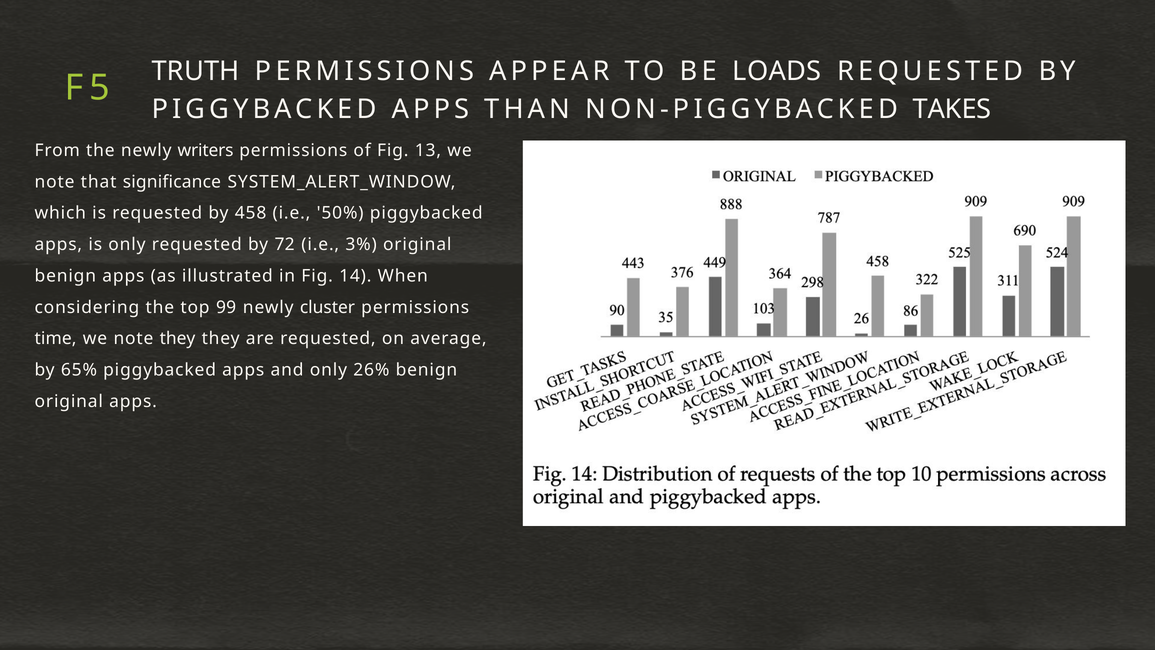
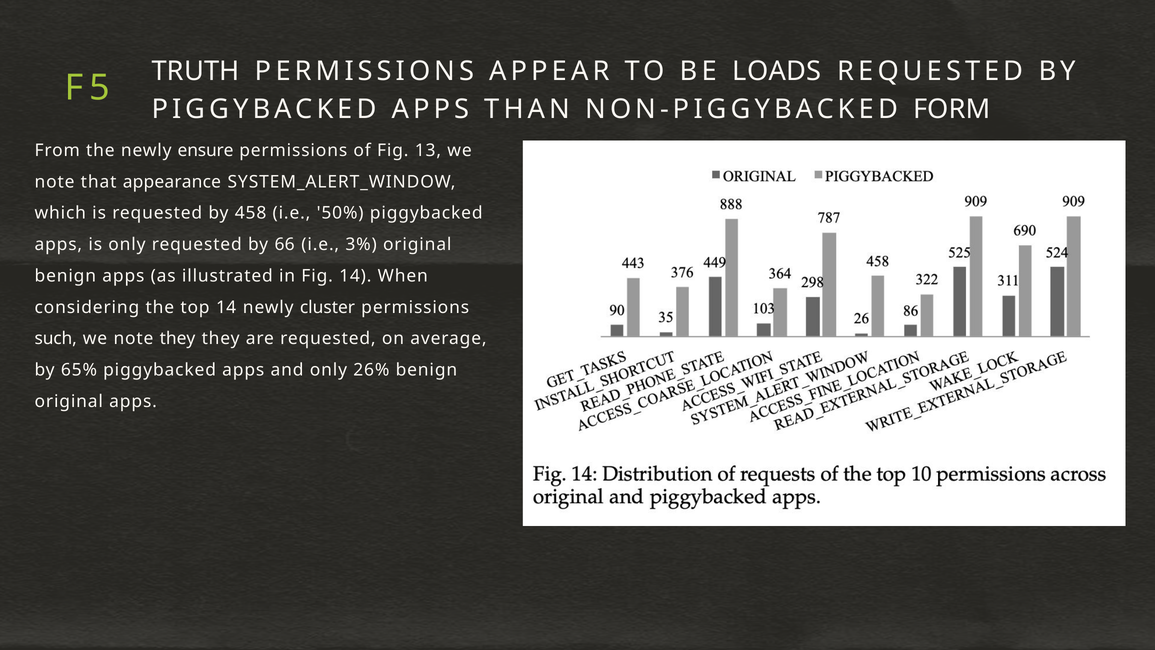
TAKES: TAKES -> FORM
writers: writers -> ensure
significance: significance -> appearance
72: 72 -> 66
top 99: 99 -> 14
time: time -> such
